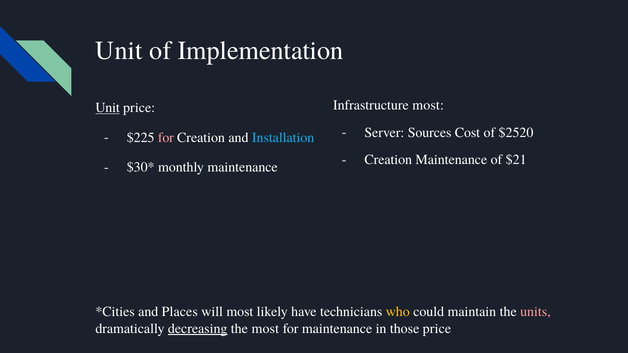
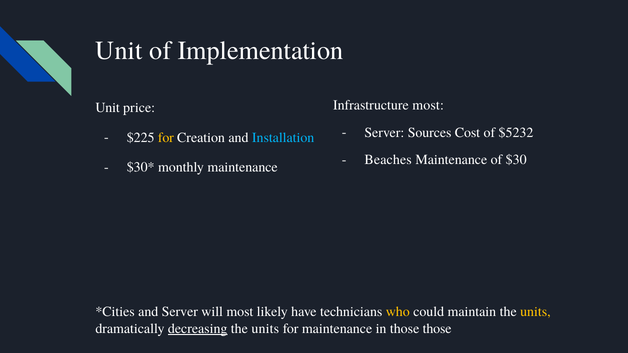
Unit at (108, 108) underline: present -> none
$2520: $2520 -> $5232
for at (166, 138) colour: pink -> yellow
Creation at (388, 160): Creation -> Beaches
$21: $21 -> $30
and Places: Places -> Server
units at (535, 312) colour: pink -> yellow
most at (265, 329): most -> units
those price: price -> those
